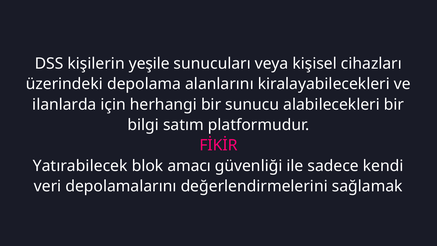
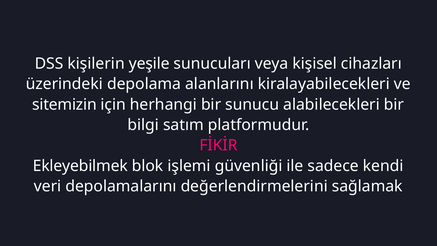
ilanlarda: ilanlarda -> sitemizin
Yatırabilecek: Yatırabilecek -> Ekleyebilmek
amacı: amacı -> işlemi
